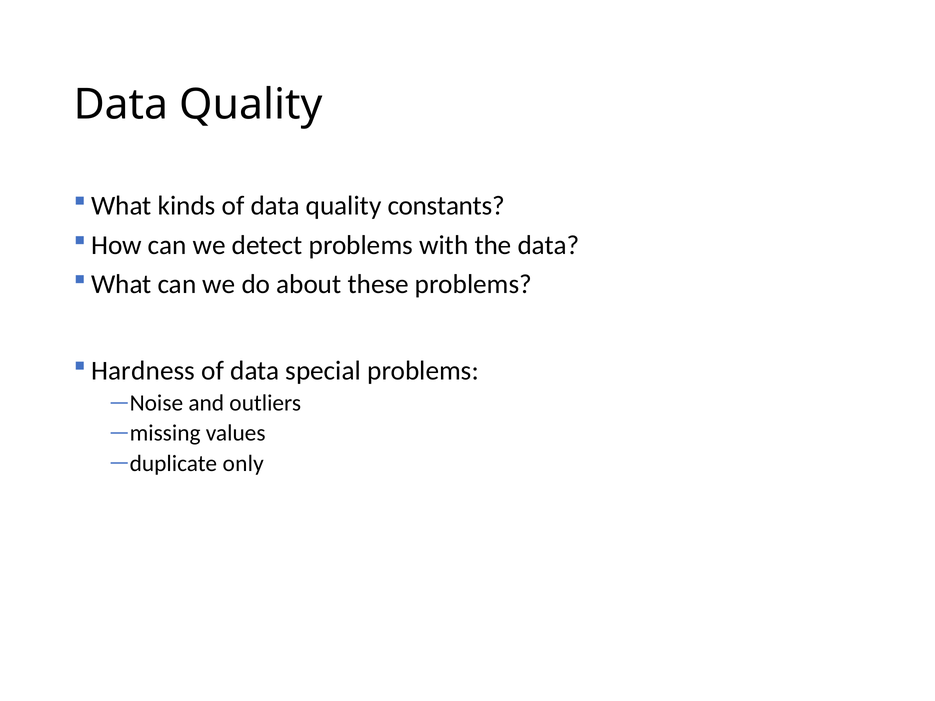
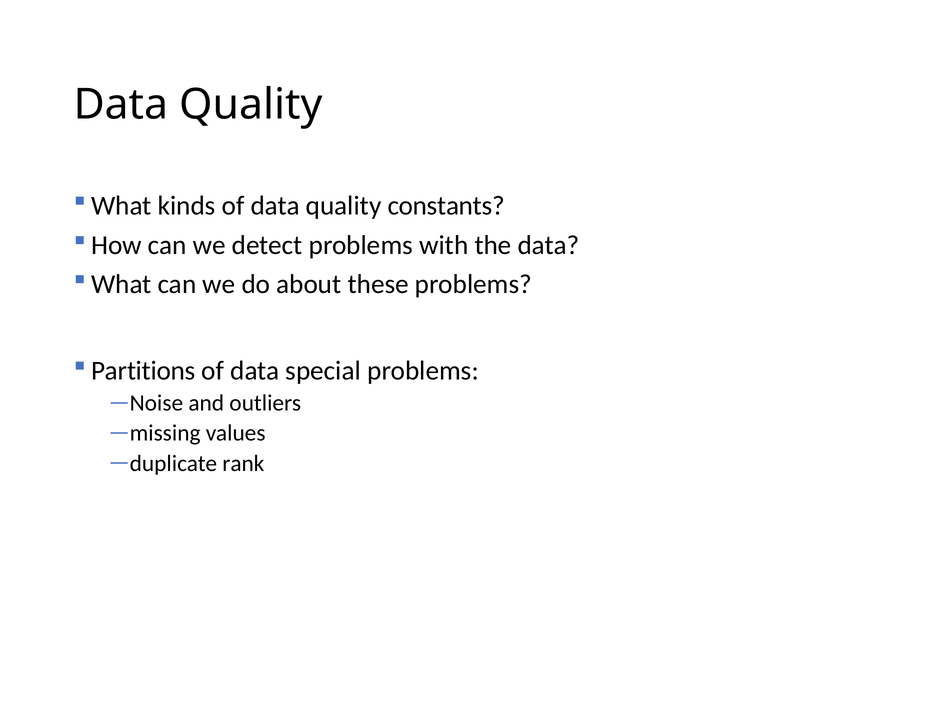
Hardness: Hardness -> Partitions
only: only -> rank
